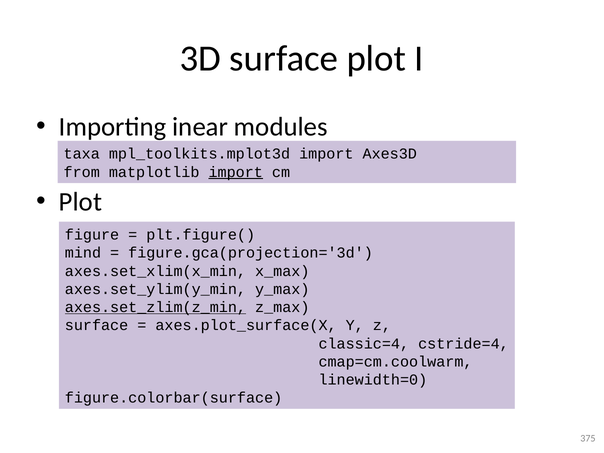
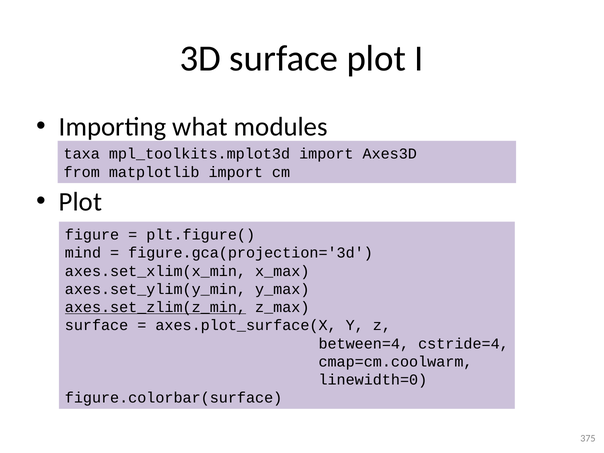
inear: inear -> what
import at (236, 172) underline: present -> none
classic=4: classic=4 -> between=4
